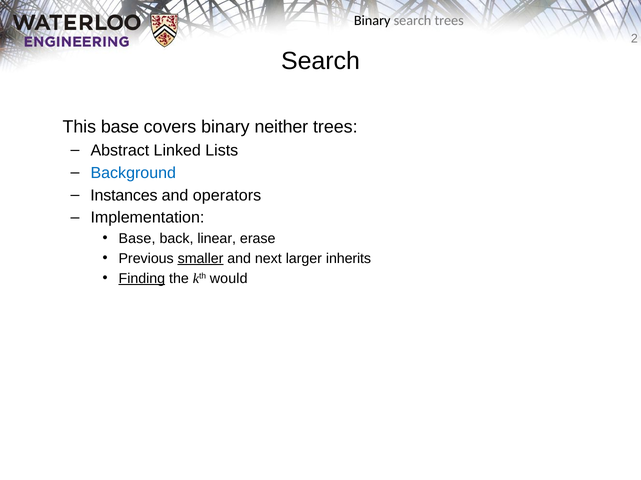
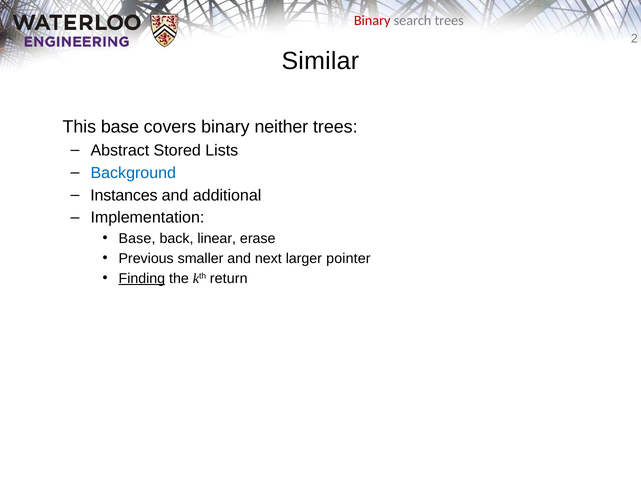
Binary at (372, 20) colour: black -> red
Search at (320, 61): Search -> Similar
Linked: Linked -> Stored
operators: operators -> additional
smaller underline: present -> none
inherits: inherits -> pointer
would: would -> return
